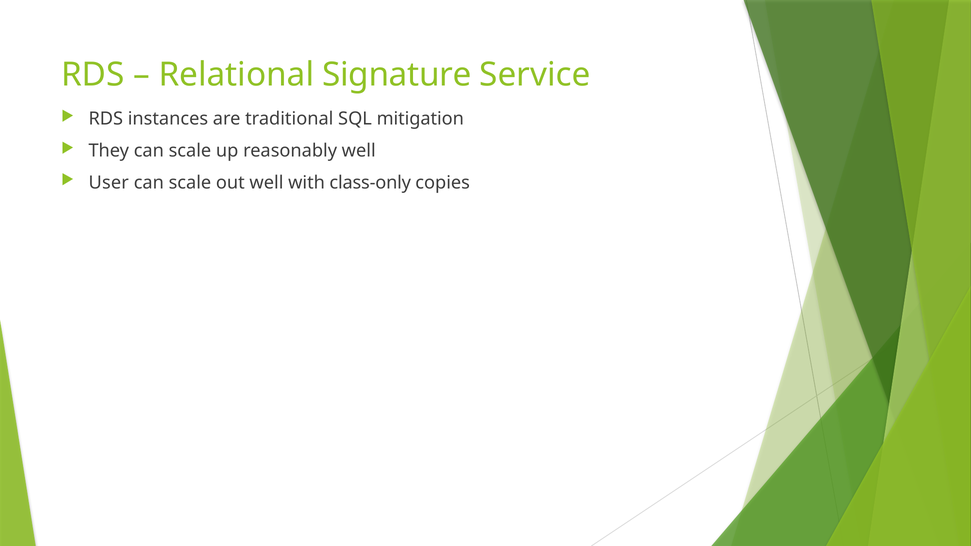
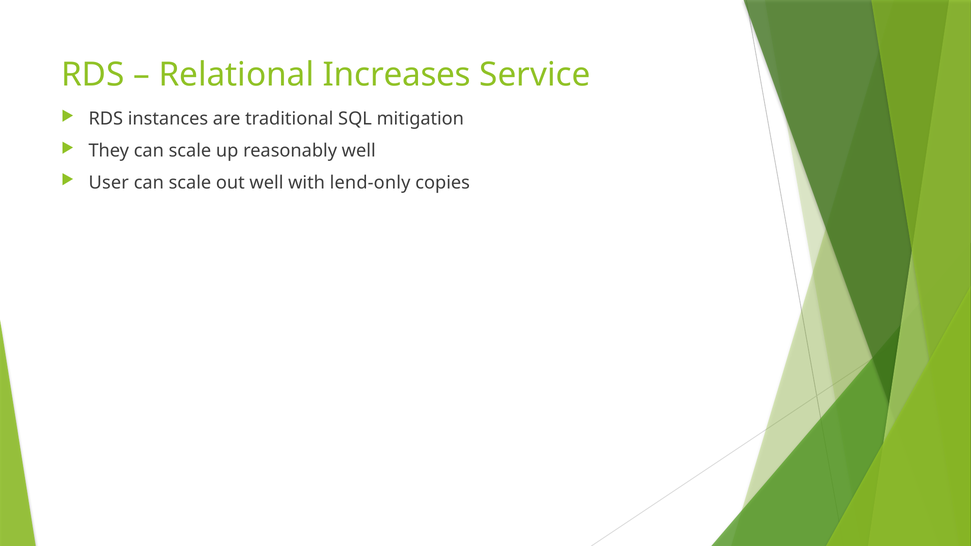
Signature: Signature -> Increases
class-only: class-only -> lend-only
